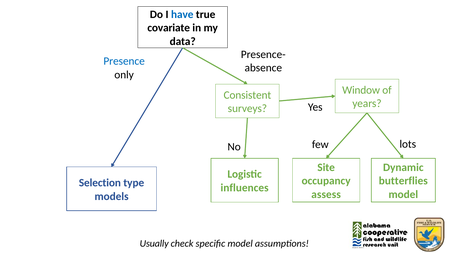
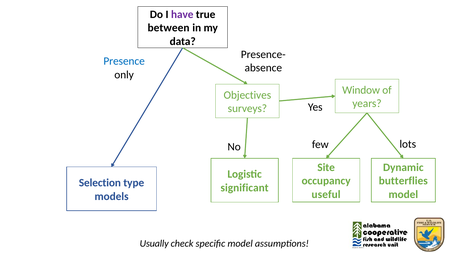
have colour: blue -> purple
covariate: covariate -> between
Consistent: Consistent -> Objectives
influences: influences -> significant
assess: assess -> useful
